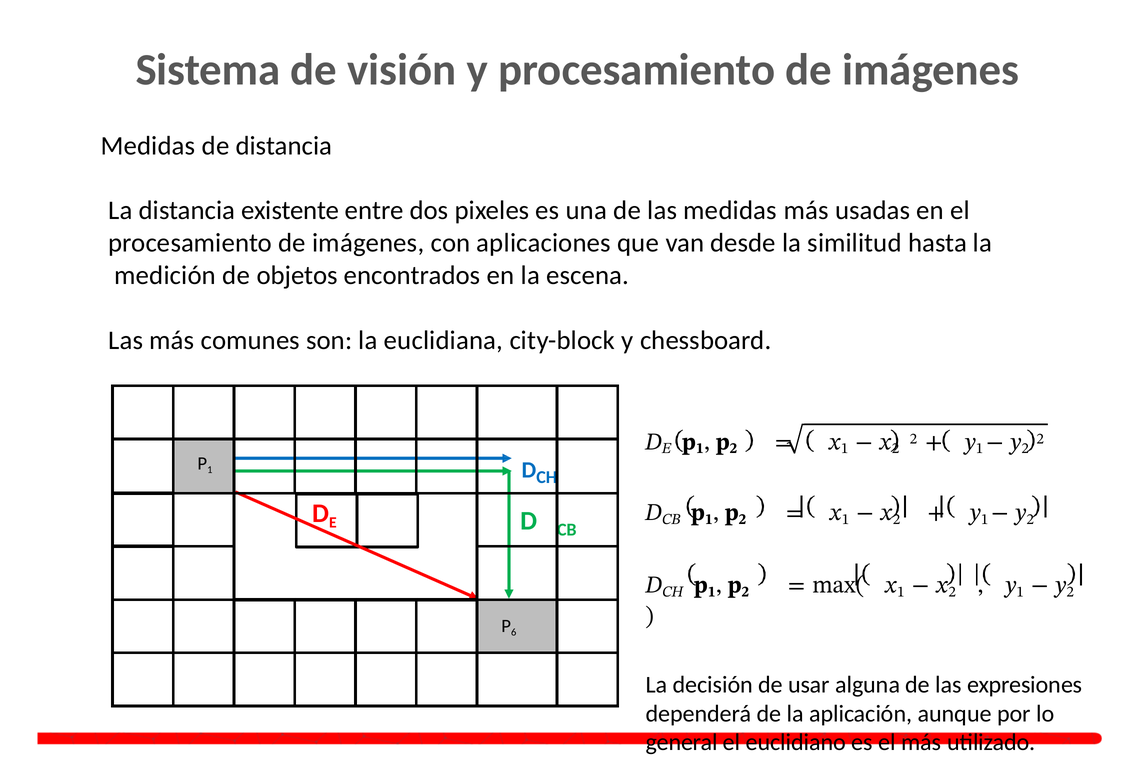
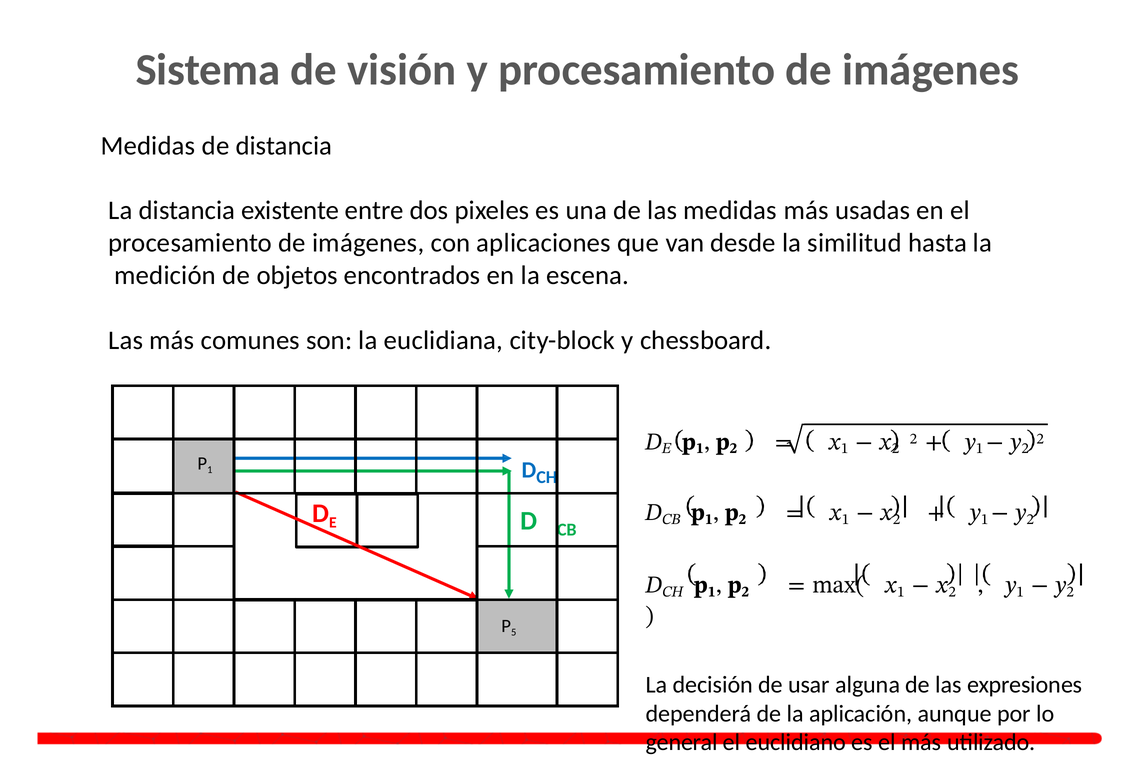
6: 6 -> 5
